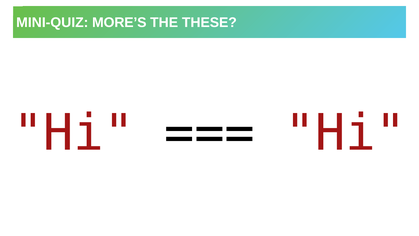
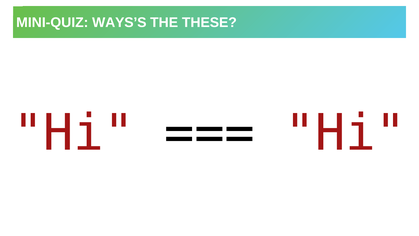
MORE’S: MORE’S -> WAYS’S
